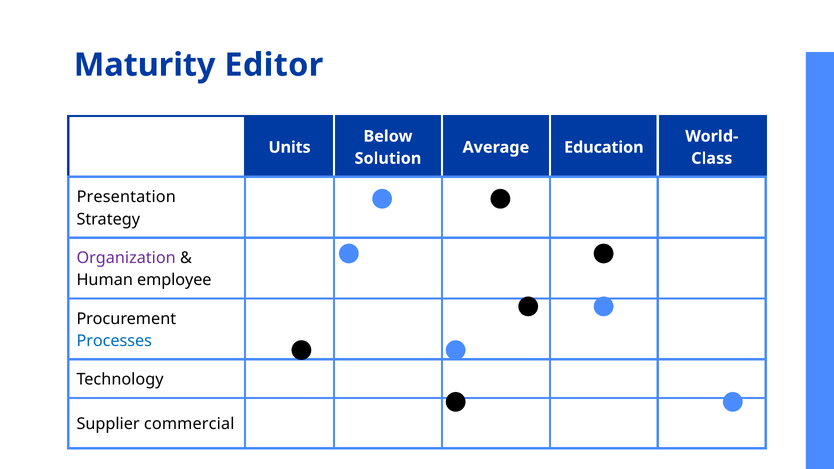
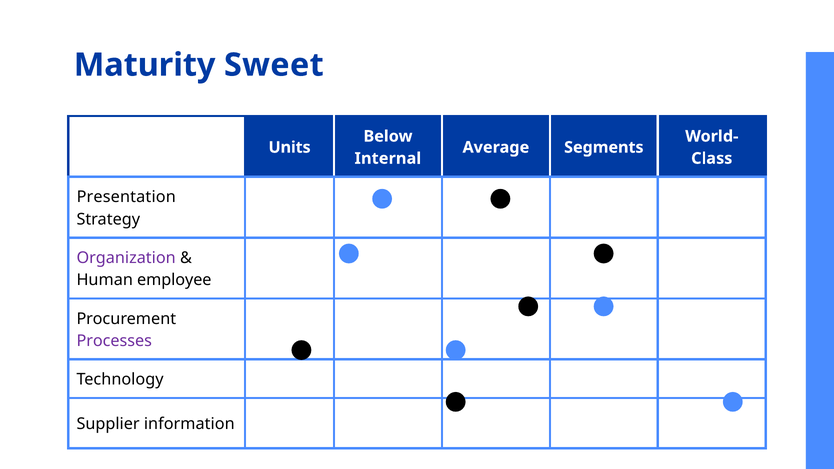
Editor: Editor -> Sweet
Education: Education -> Segments
Solution: Solution -> Internal
Processes colour: blue -> purple
commercial: commercial -> information
